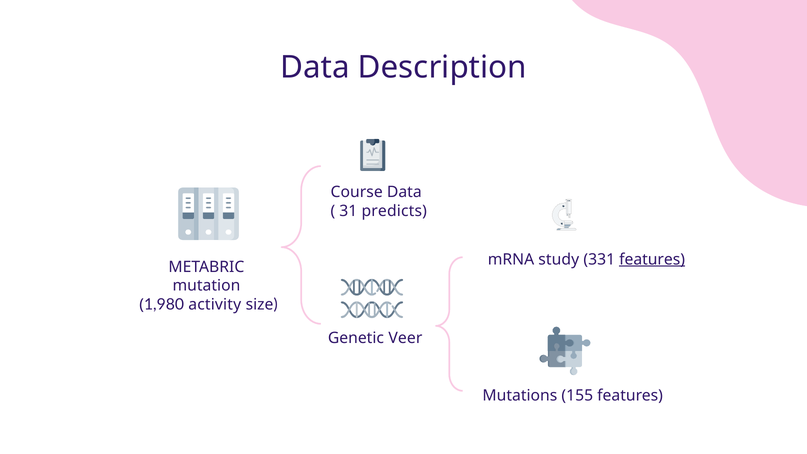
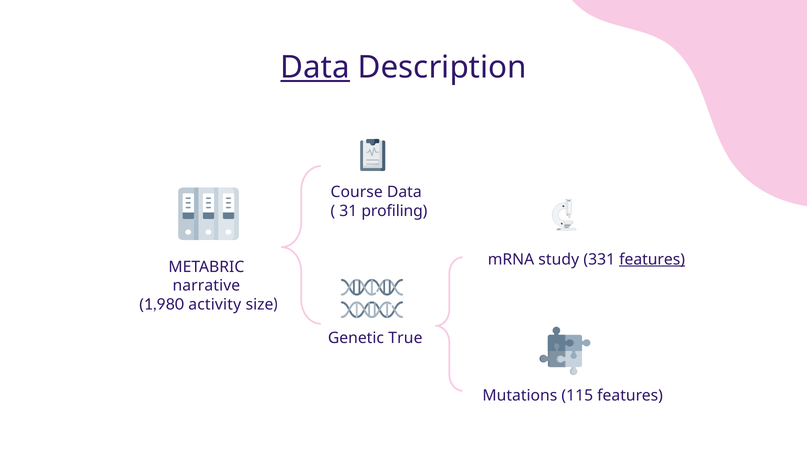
Data at (315, 67) underline: none -> present
predicts: predicts -> profiling
mutation: mutation -> narrative
Veer: Veer -> True
155: 155 -> 115
